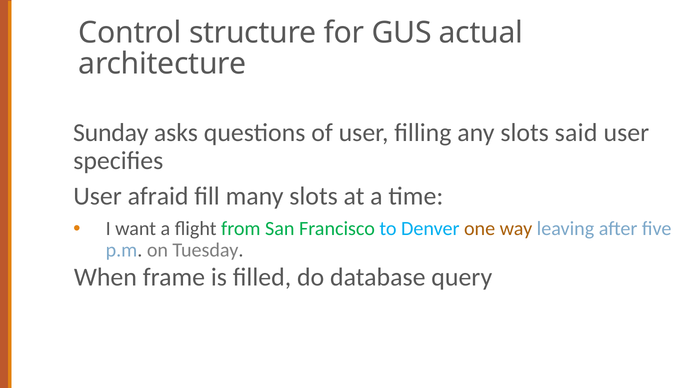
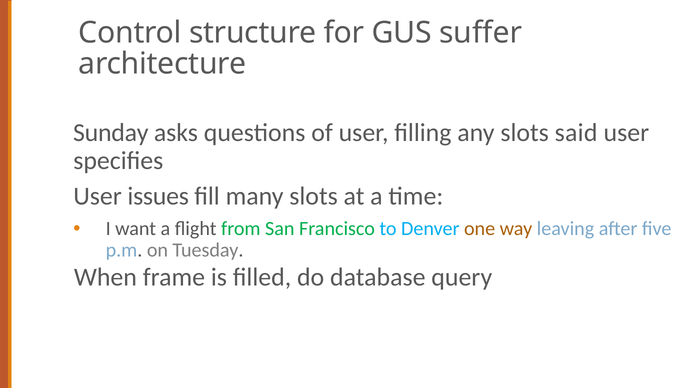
actual: actual -> suffer
afraid: afraid -> issues
